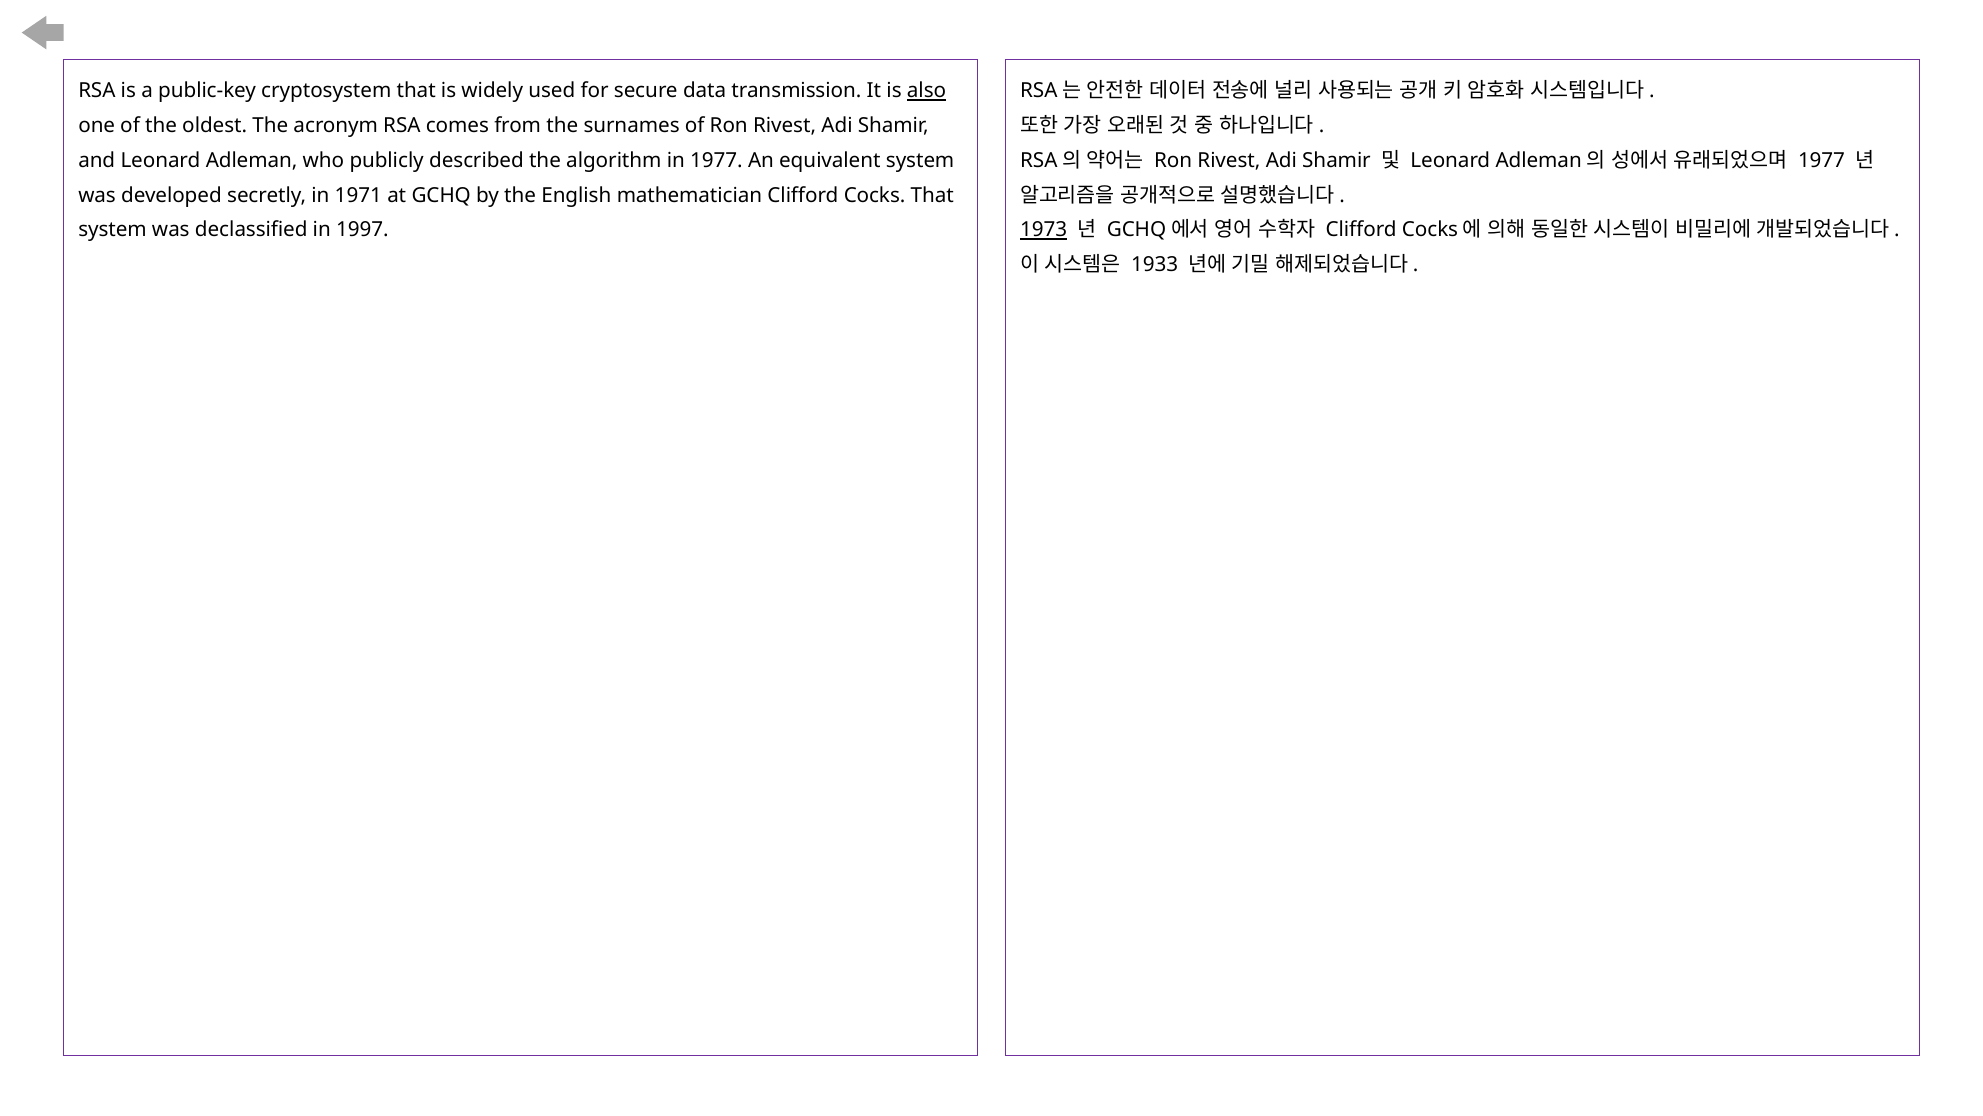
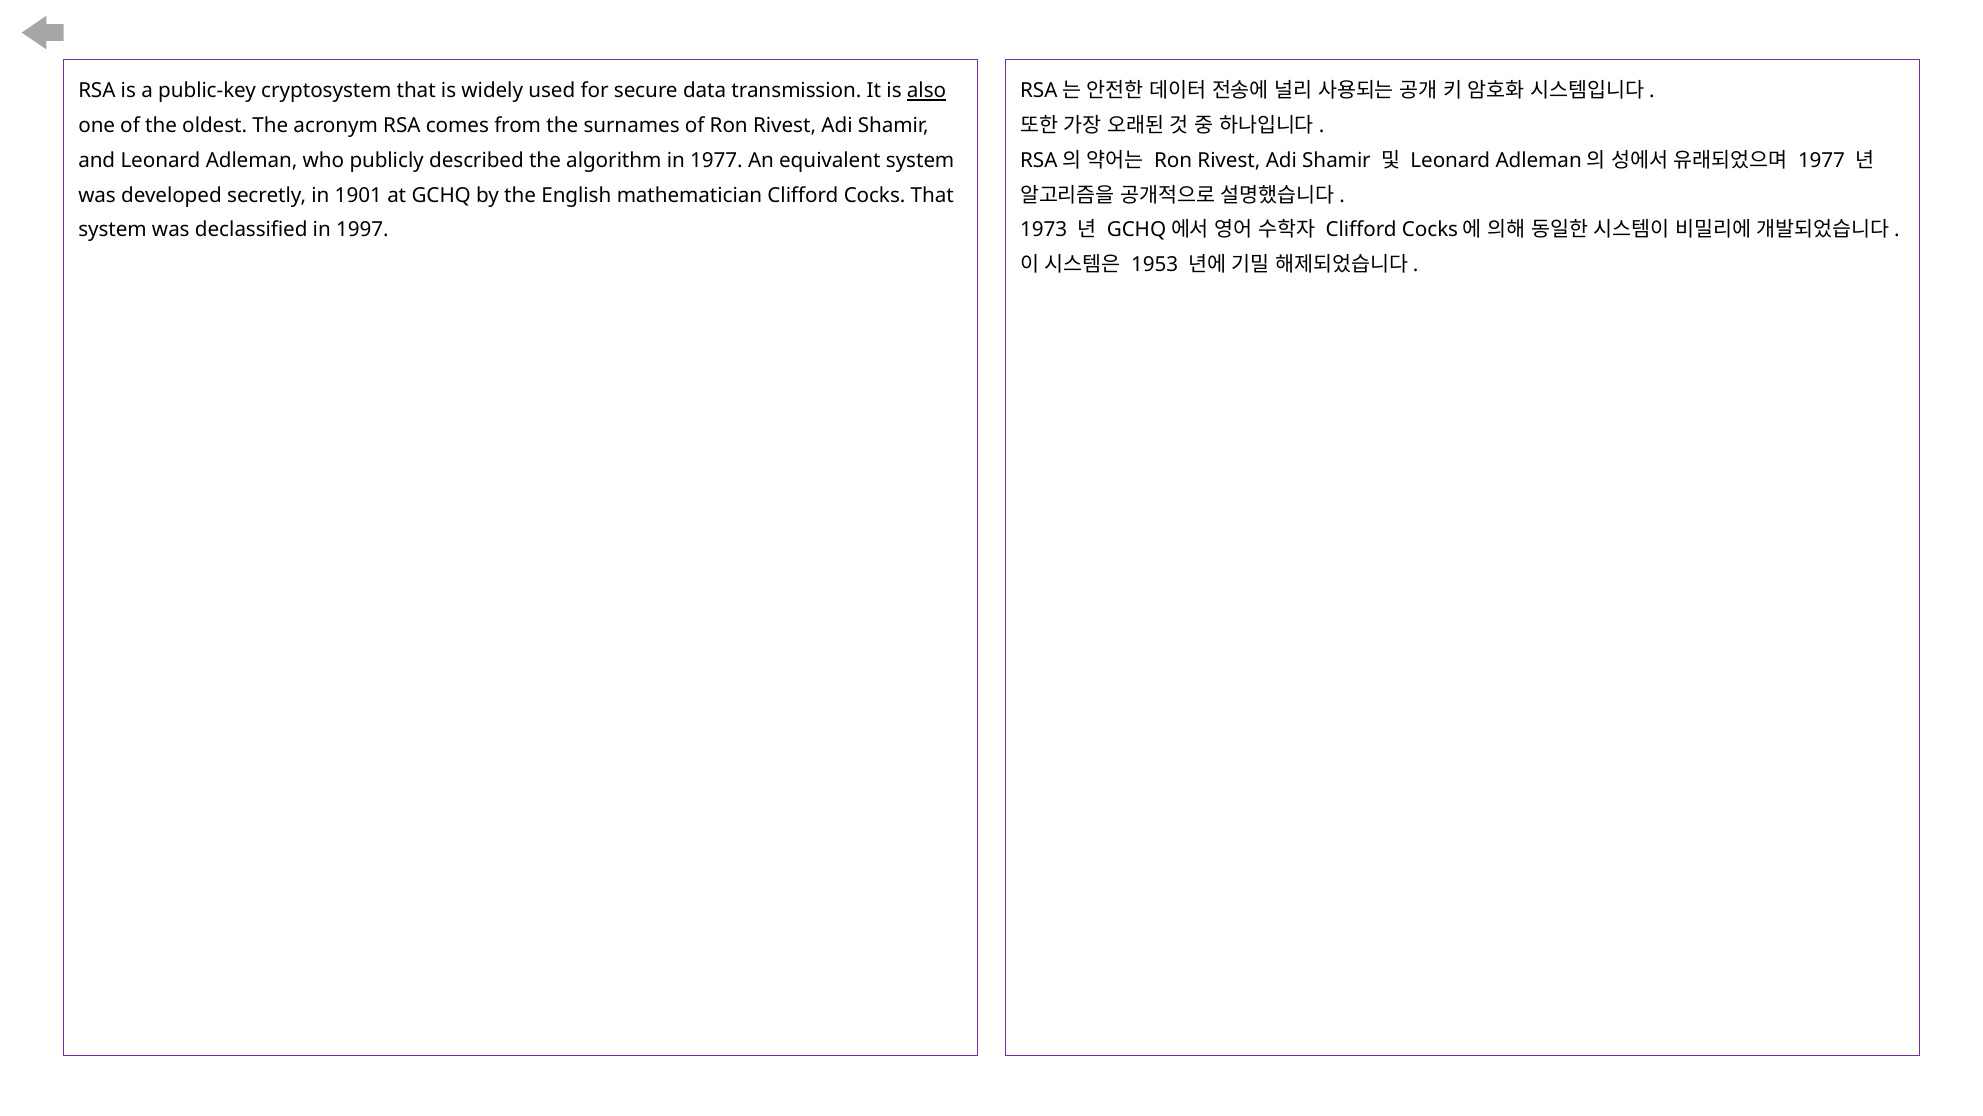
1971: 1971 -> 1901
1973 underline: present -> none
1933: 1933 -> 1953
